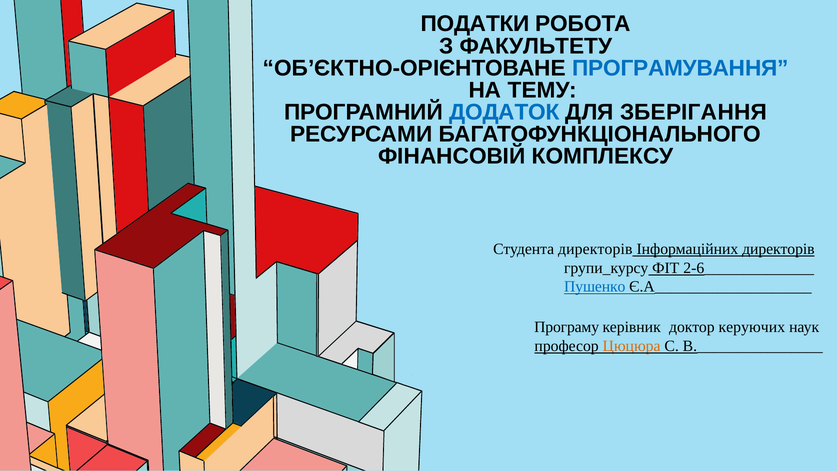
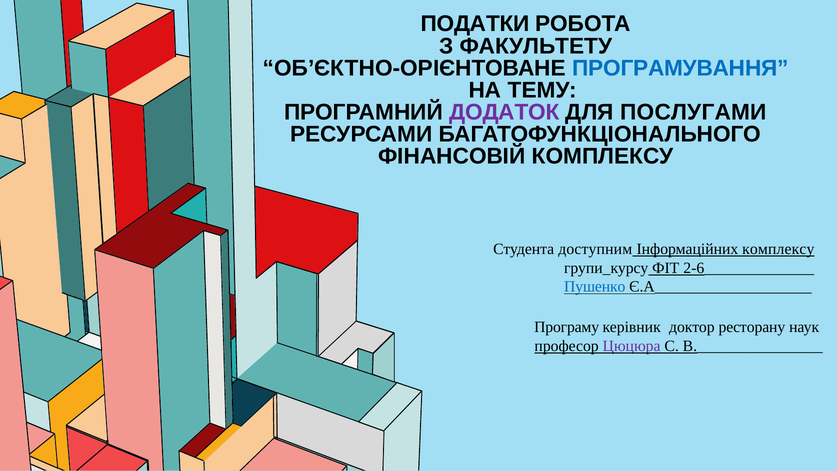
ДОДАТОК colour: blue -> purple
ЗБЕРІГАННЯ: ЗБЕРІГАННЯ -> ПОСЛУГАМИ
Студента директорів: директорів -> доступним
Інформаційних директорів: директорів -> комплексу
керуючих: керуючих -> ресторану
Цюцюра colour: orange -> purple
